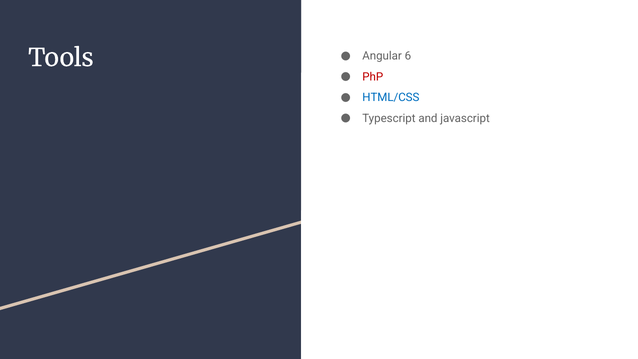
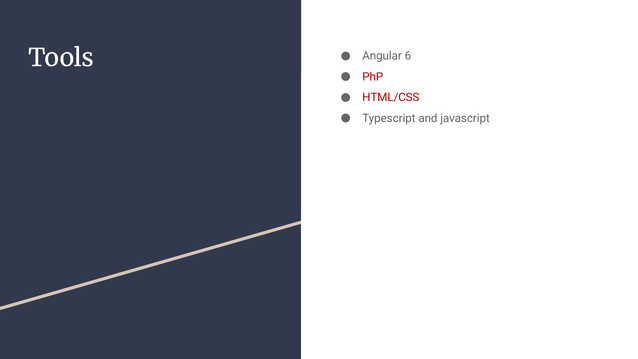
HTML/CSS colour: blue -> red
